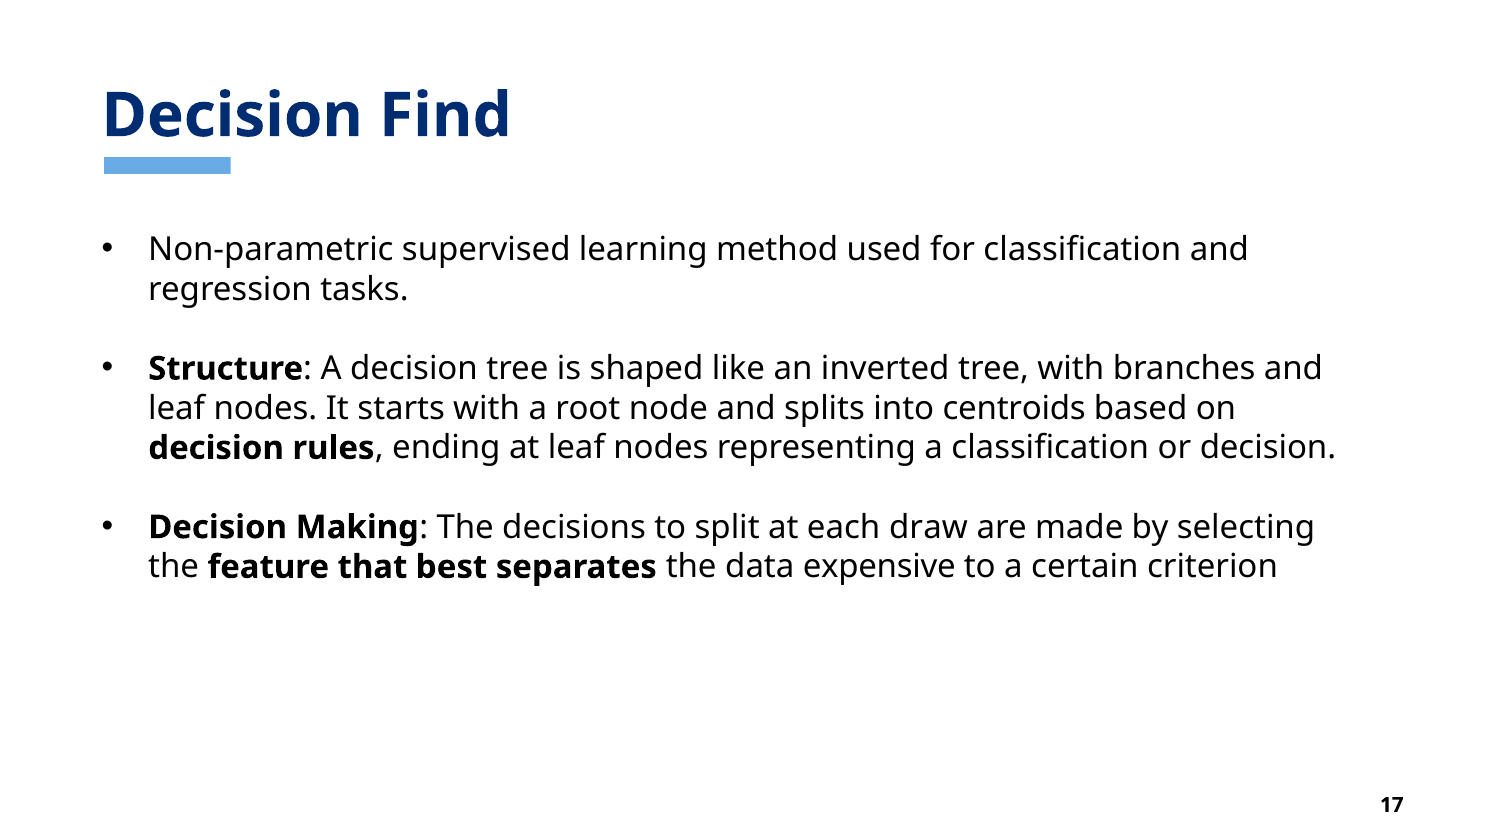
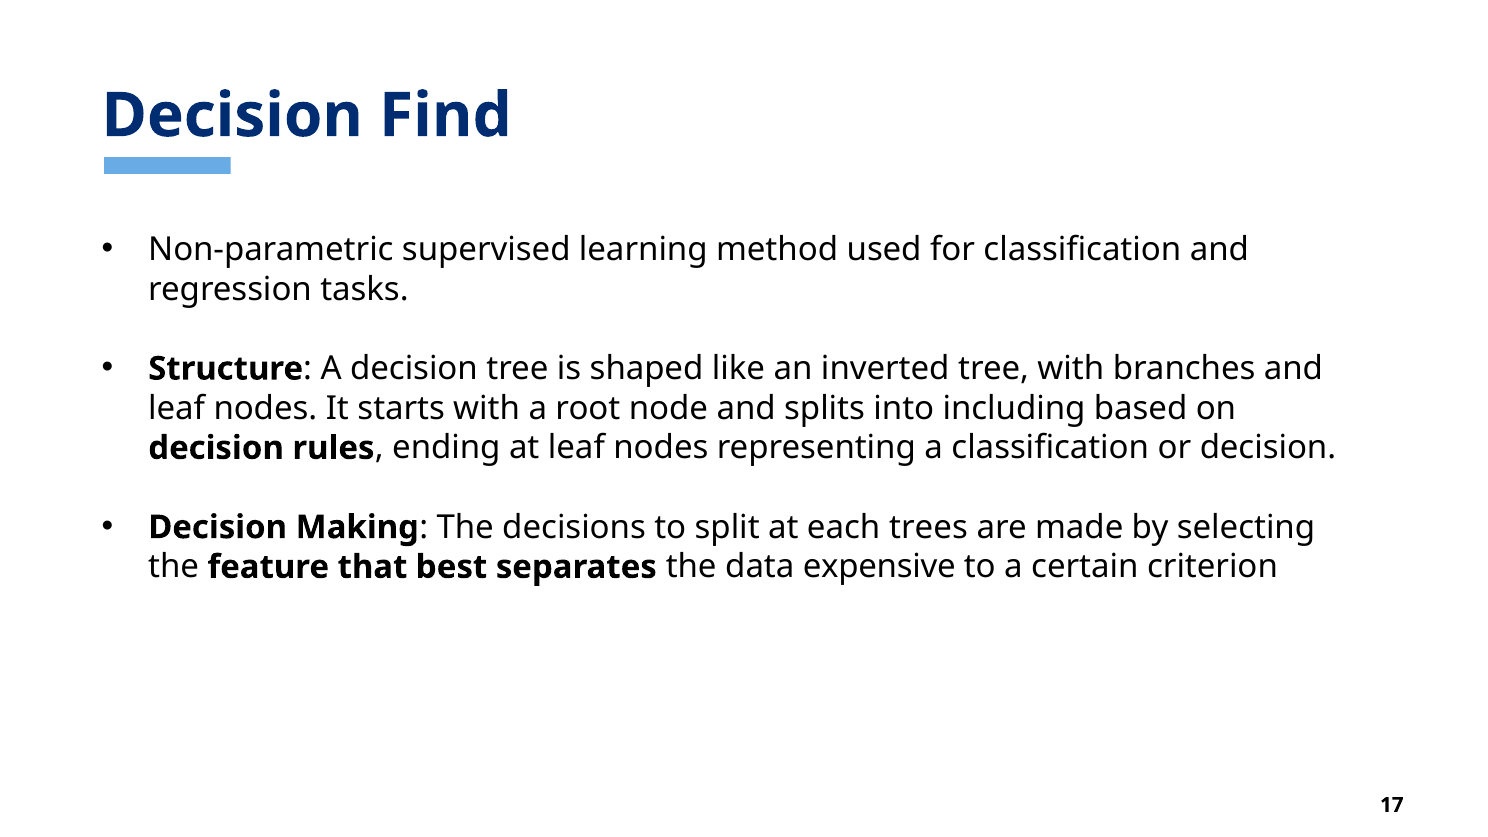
centroids: centroids -> including
draw: draw -> trees
